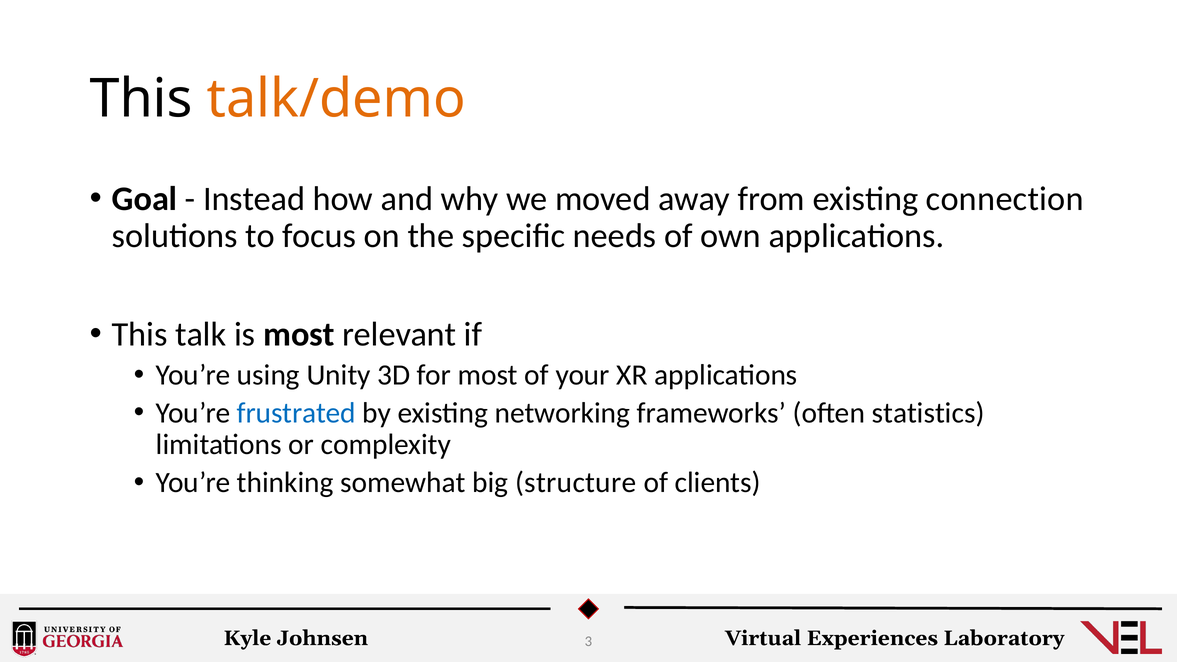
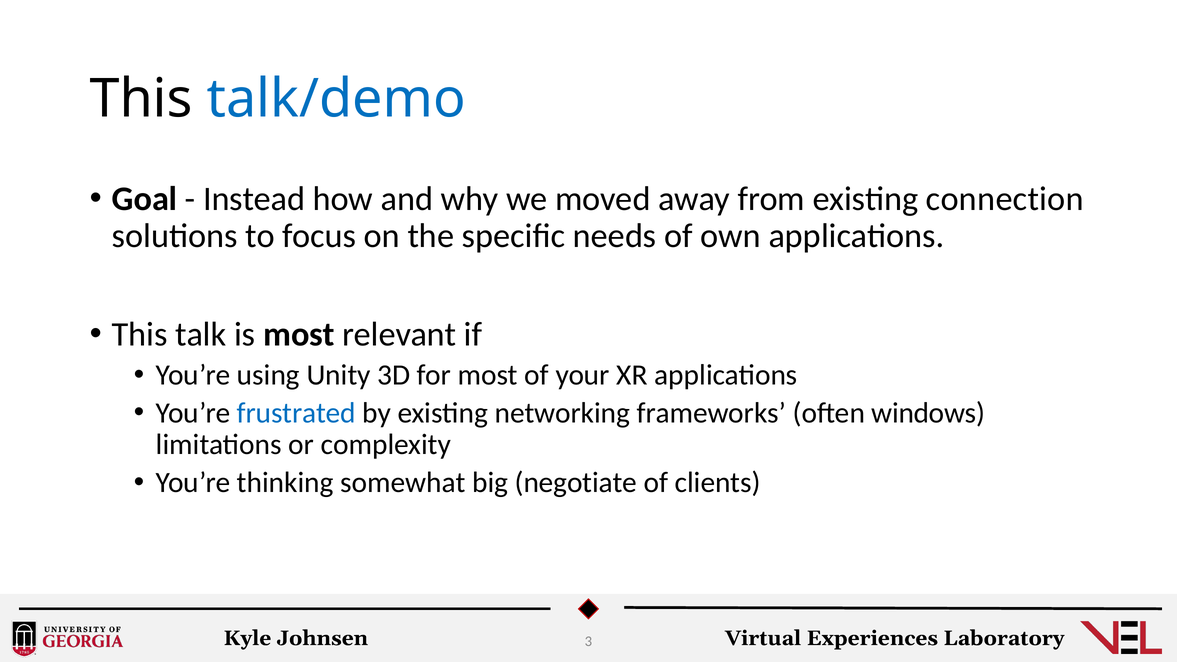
talk/demo colour: orange -> blue
statistics: statistics -> windows
structure: structure -> negotiate
